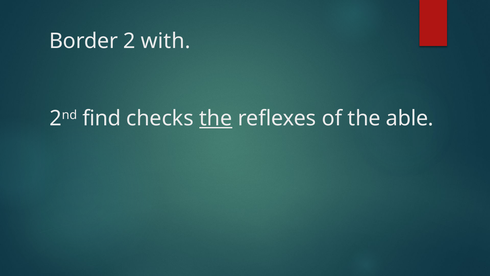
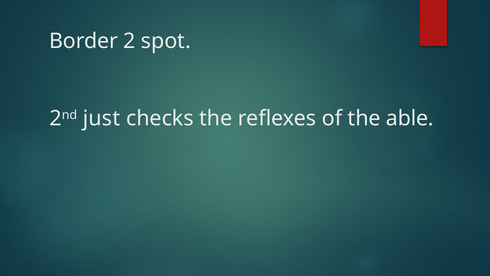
with: with -> spot
find: find -> just
the at (216, 118) underline: present -> none
